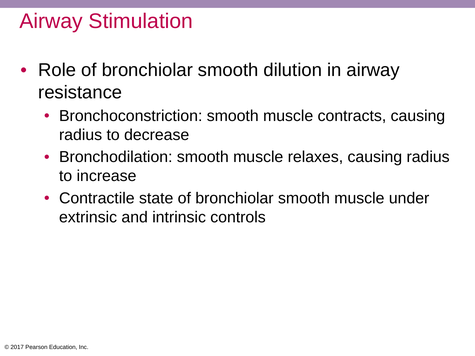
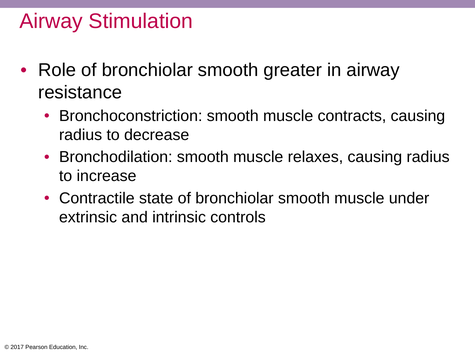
dilution: dilution -> greater
